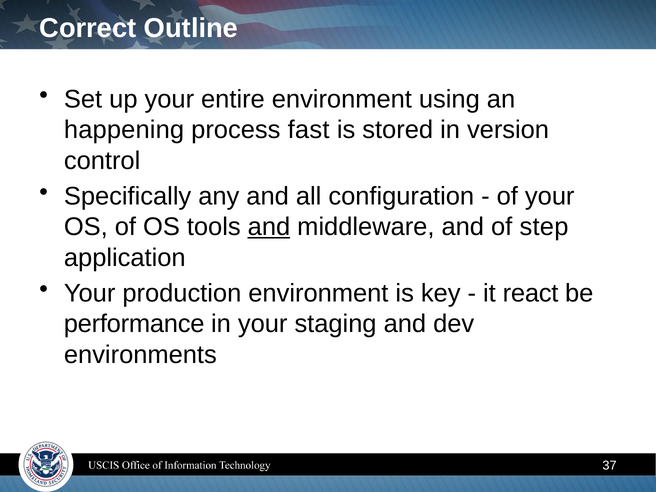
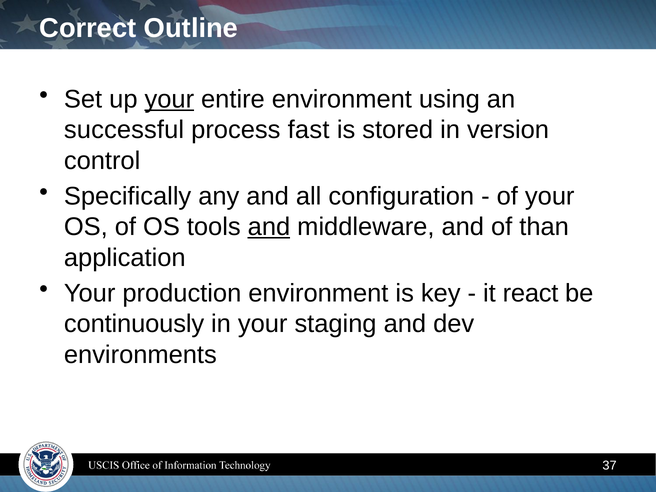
your at (169, 99) underline: none -> present
happening: happening -> successful
step: step -> than
performance: performance -> continuously
